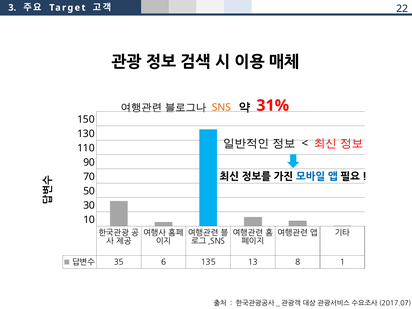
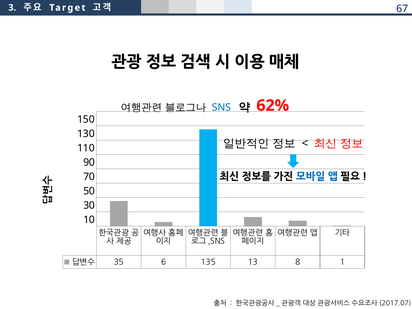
22: 22 -> 67
SNS colour: orange -> blue
31%: 31% -> 62%
